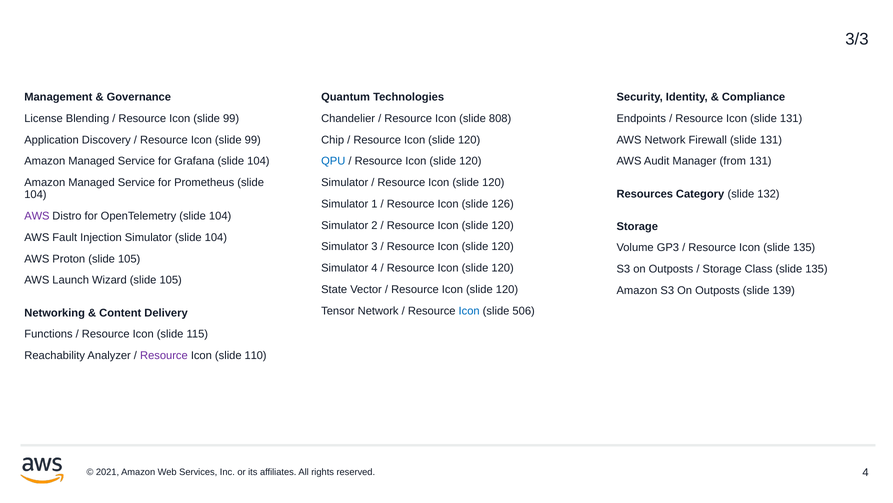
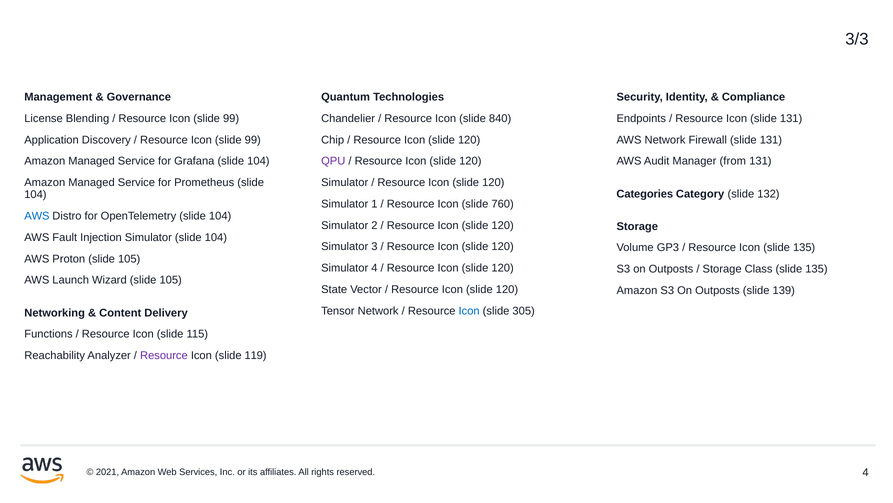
808: 808 -> 840
QPU colour: blue -> purple
Resources: Resources -> Categories
126: 126 -> 760
AWS at (37, 216) colour: purple -> blue
506: 506 -> 305
110: 110 -> 119
